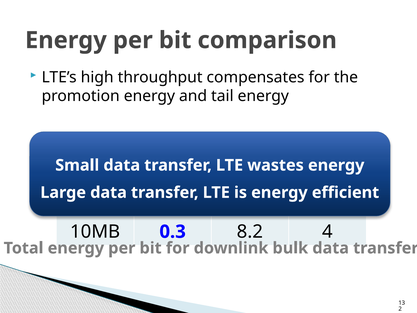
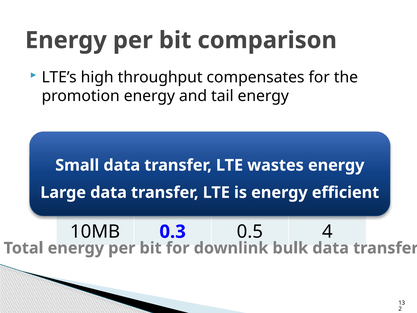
8.2: 8.2 -> 0.5
